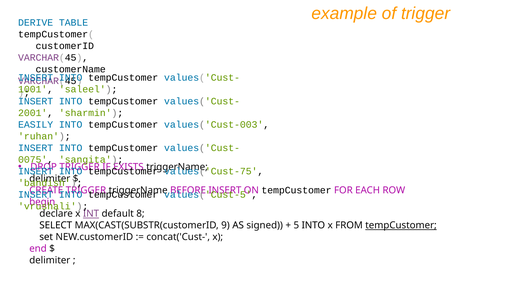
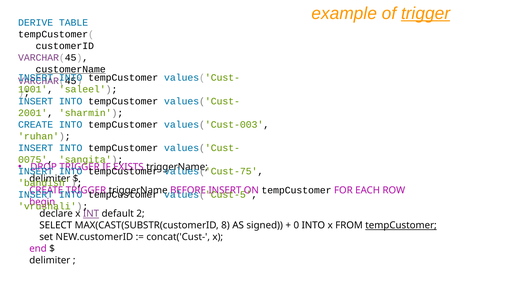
trigger at (426, 14) underline: none -> present
customerName underline: none -> present
EASILY at (36, 124): EASILY -> CREATE
8: 8 -> 2
9: 9 -> 8
5: 5 -> 0
